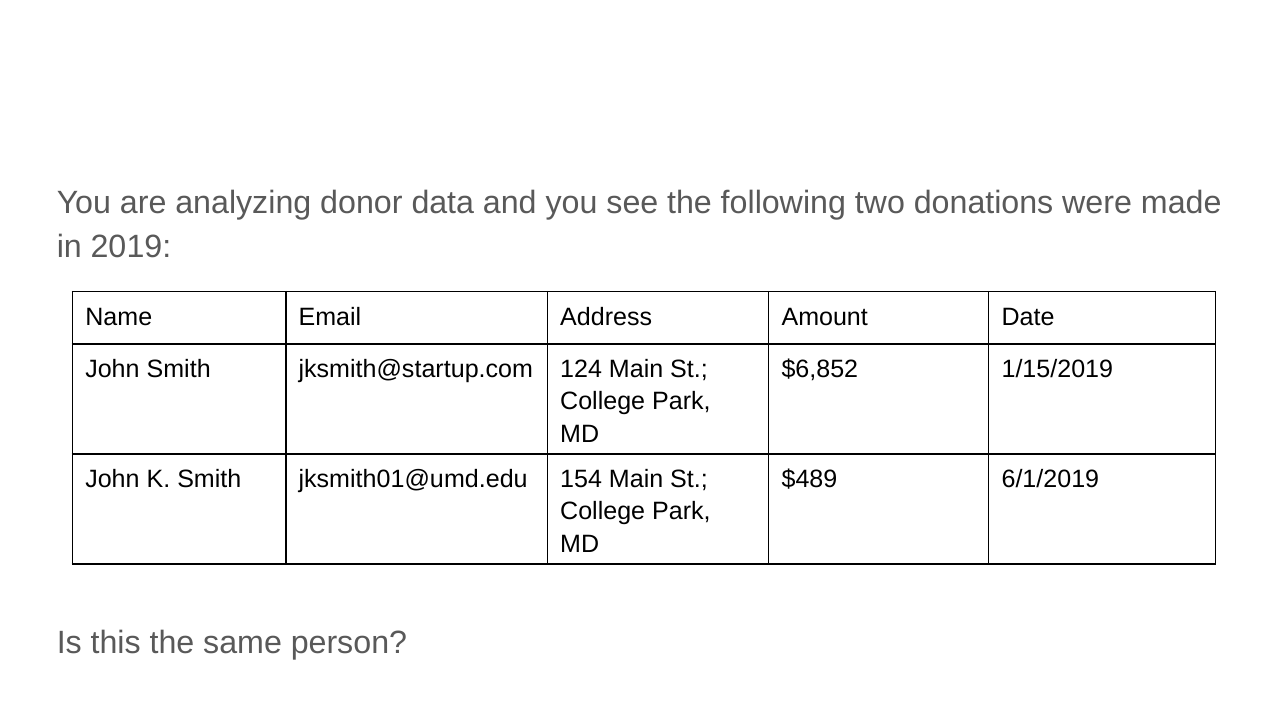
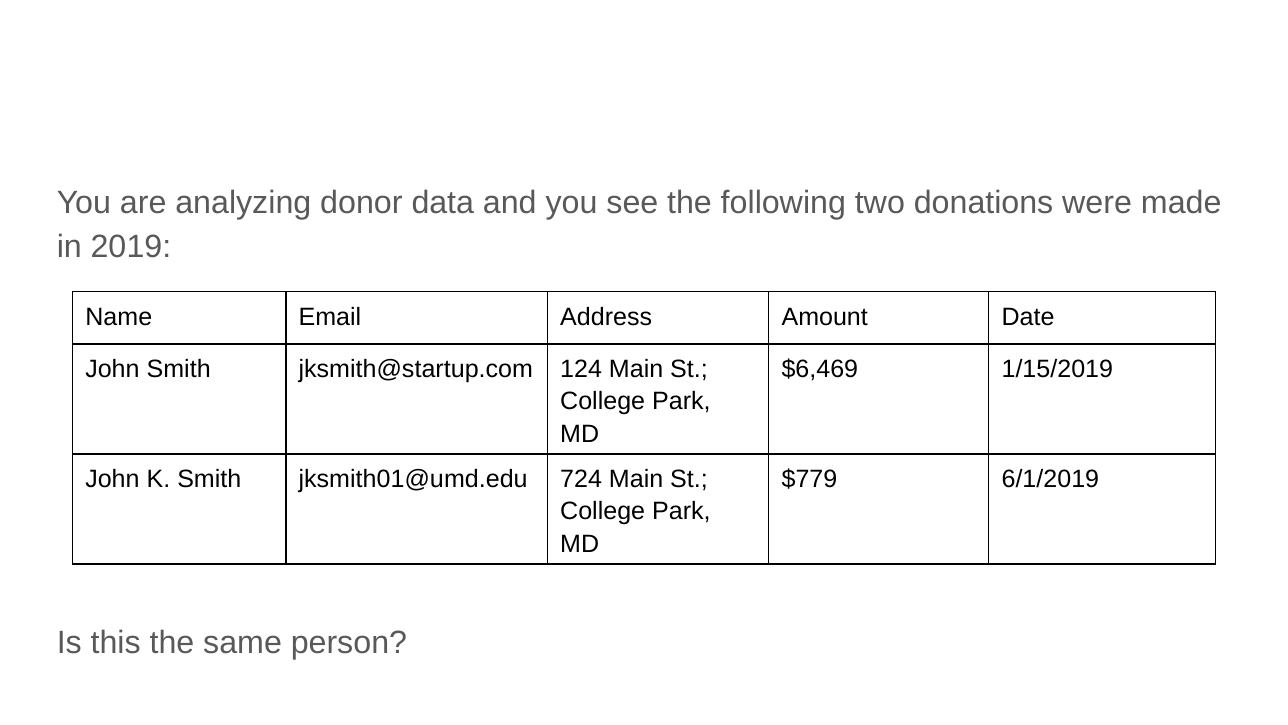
$6,852: $6,852 -> $6,469
154: 154 -> 724
$489: $489 -> $779
